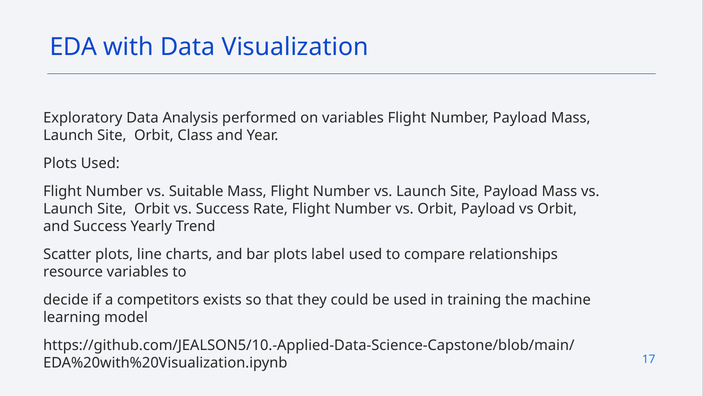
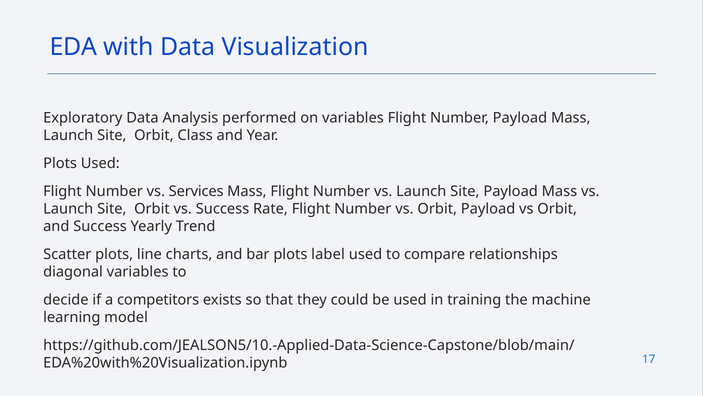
Suitable: Suitable -> Services
resource: resource -> diagonal
